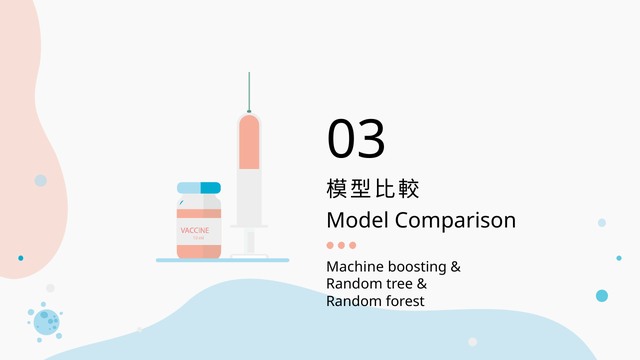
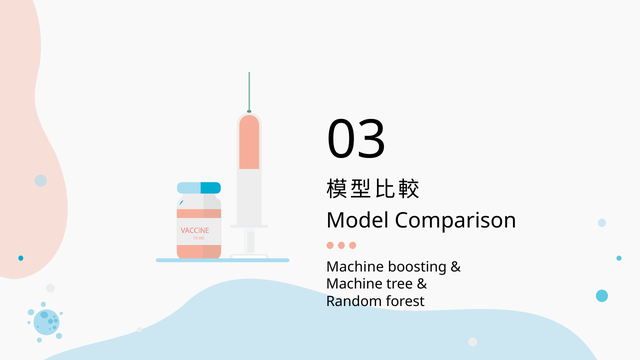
Random at (354, 284): Random -> Machine
